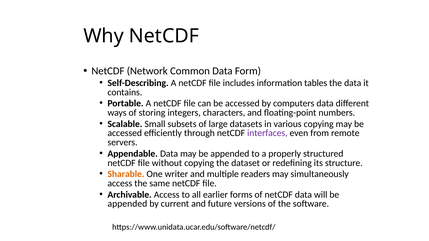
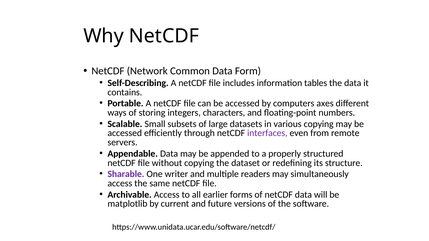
computers data: data -> axes
Sharable colour: orange -> purple
appended at (127, 204): appended -> matplotlib
